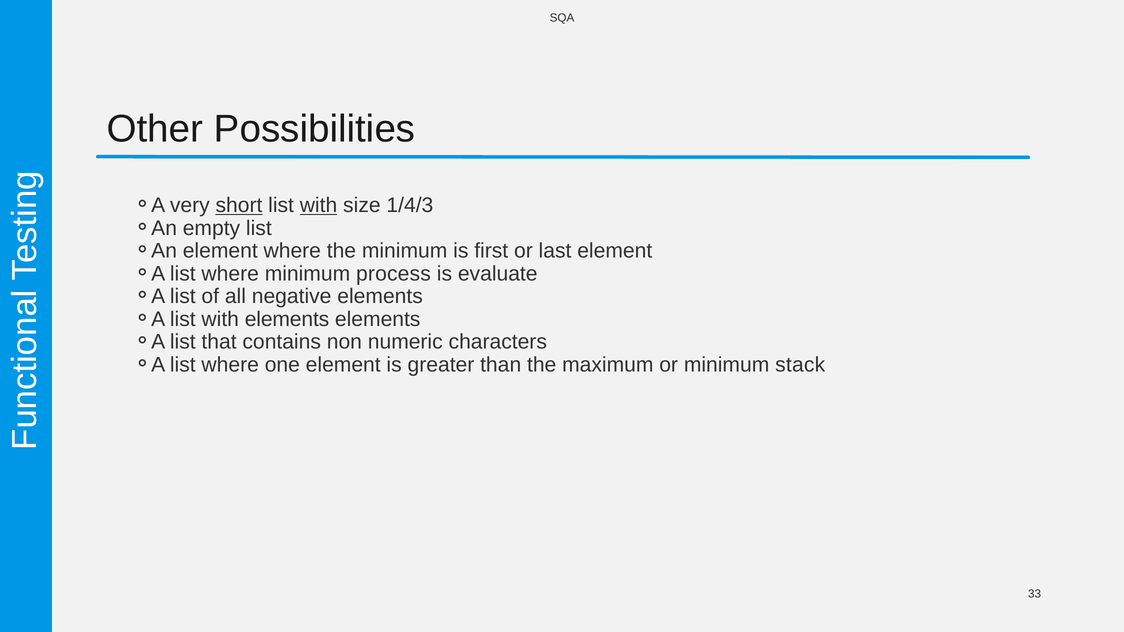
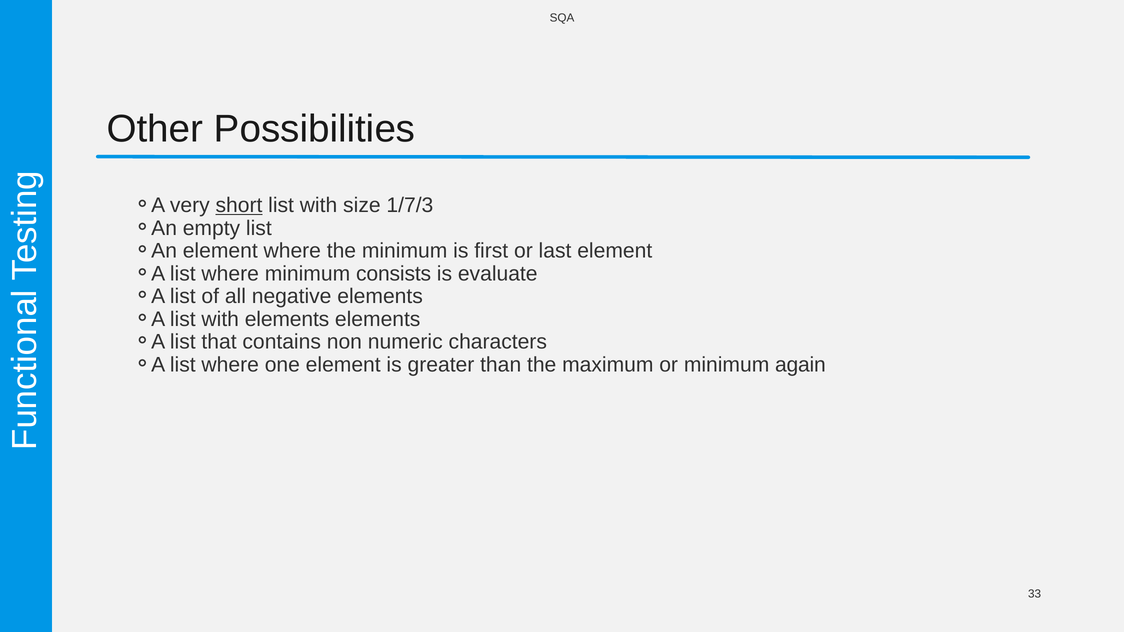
with at (319, 206) underline: present -> none
1/4/3: 1/4/3 -> 1/7/3
process: process -> consists
stack: stack -> again
